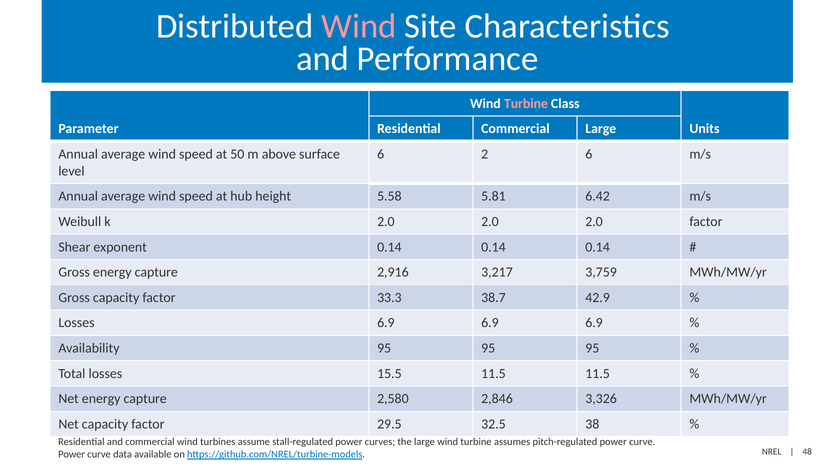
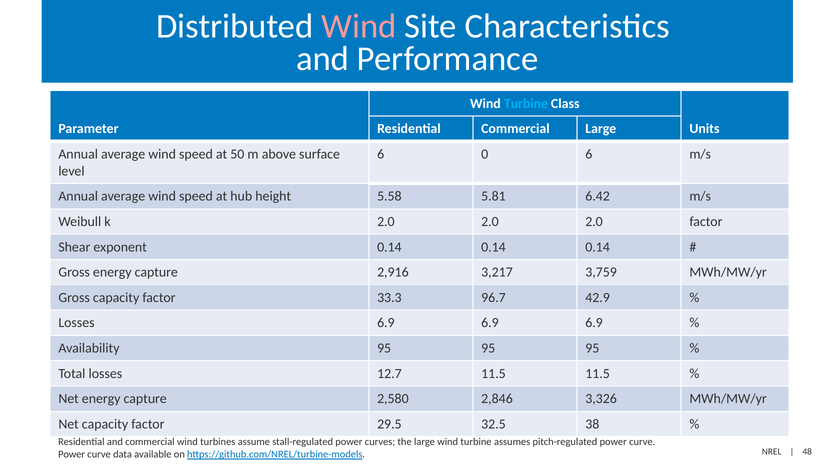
Turbine at (526, 104) colour: pink -> light blue
2: 2 -> 0
38.7: 38.7 -> 96.7
15.5: 15.5 -> 12.7
